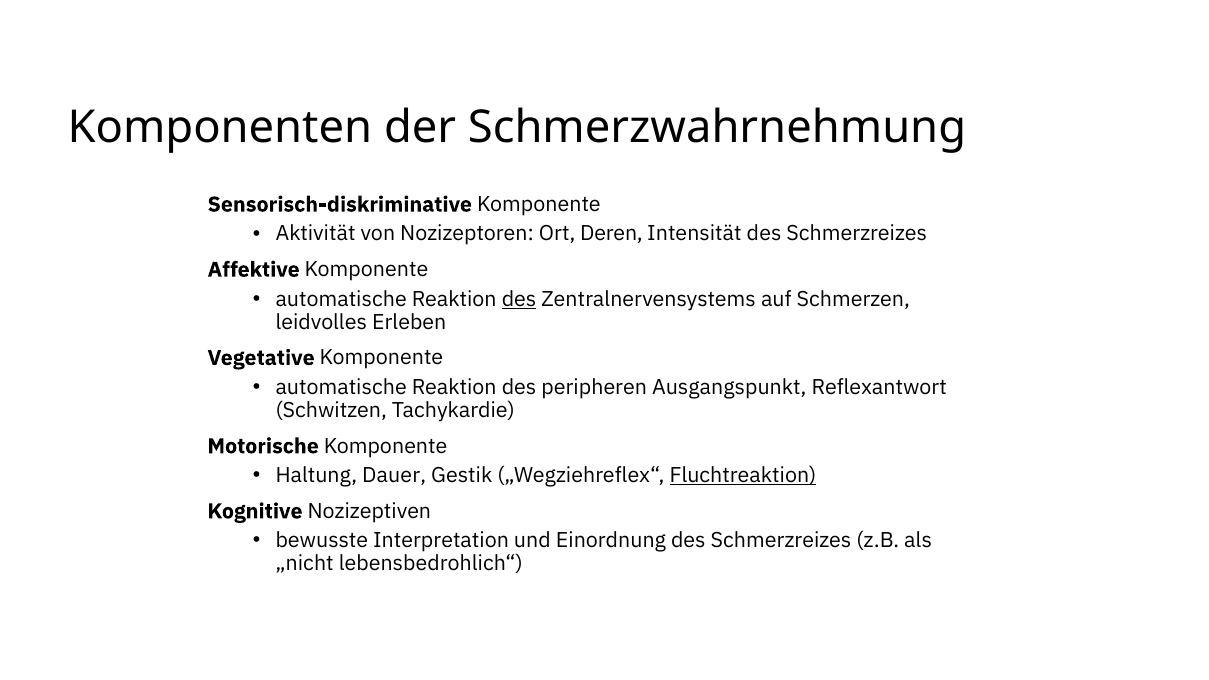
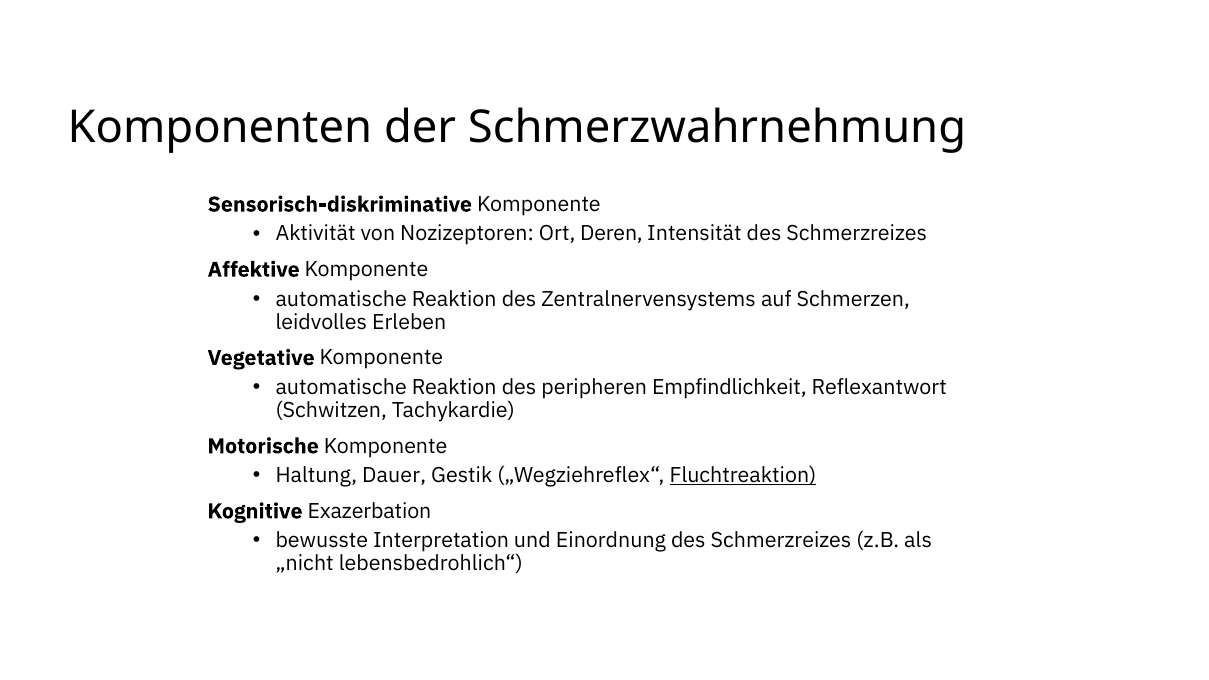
des at (519, 299) underline: present -> none
Ausgangspunkt: Ausgangspunkt -> Empfindlichkeit
Nozizeptiven: Nozizeptiven -> Exazerbation
